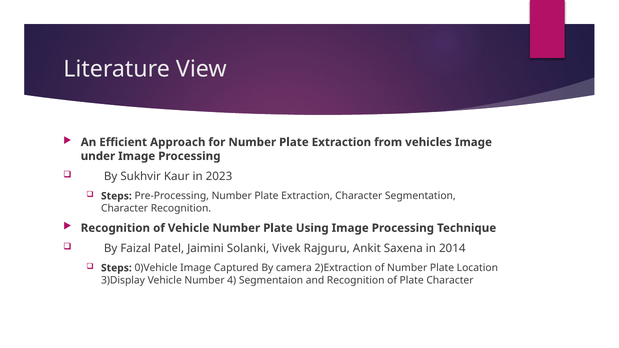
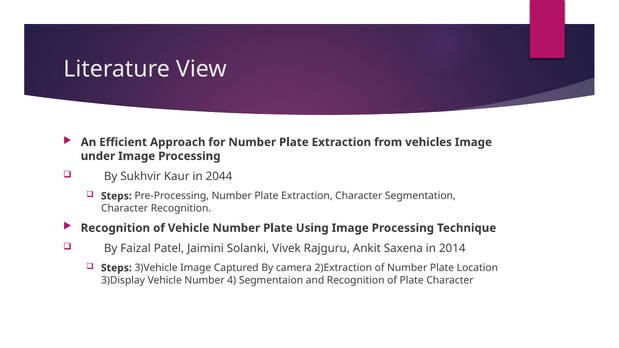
2023: 2023 -> 2044
0)Vehicle: 0)Vehicle -> 3)Vehicle
